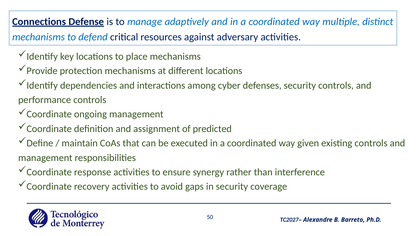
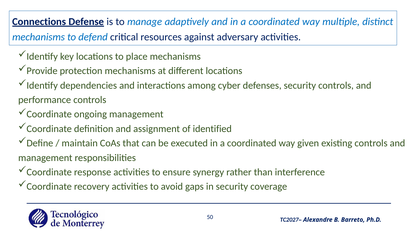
predicted: predicted -> identified
